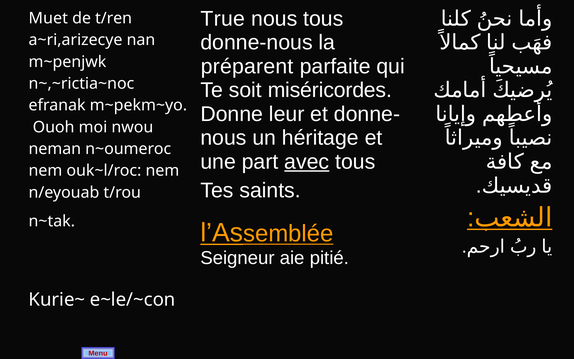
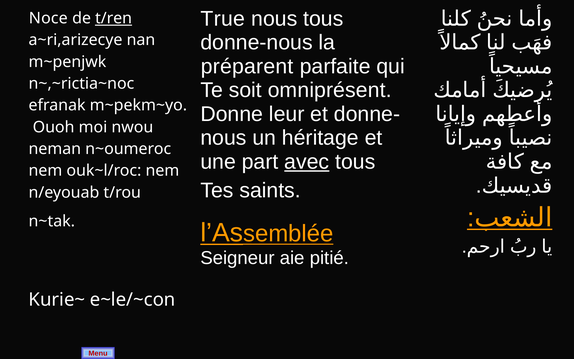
Muet: Muet -> Noce
t/ren underline: none -> present
miséricordes: miséricordes -> omniprésent
